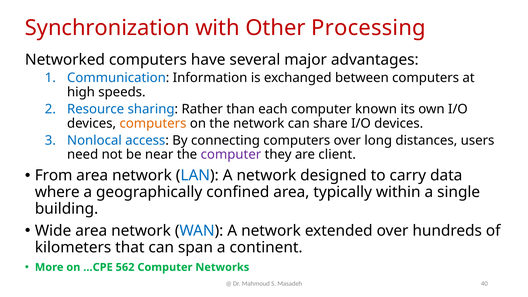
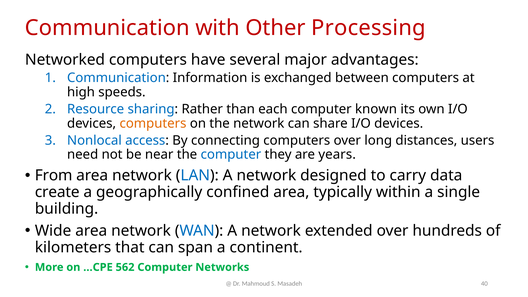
Synchronization at (107, 28): Synchronization -> Communication
computer at (231, 155) colour: purple -> blue
client: client -> years
where: where -> create
